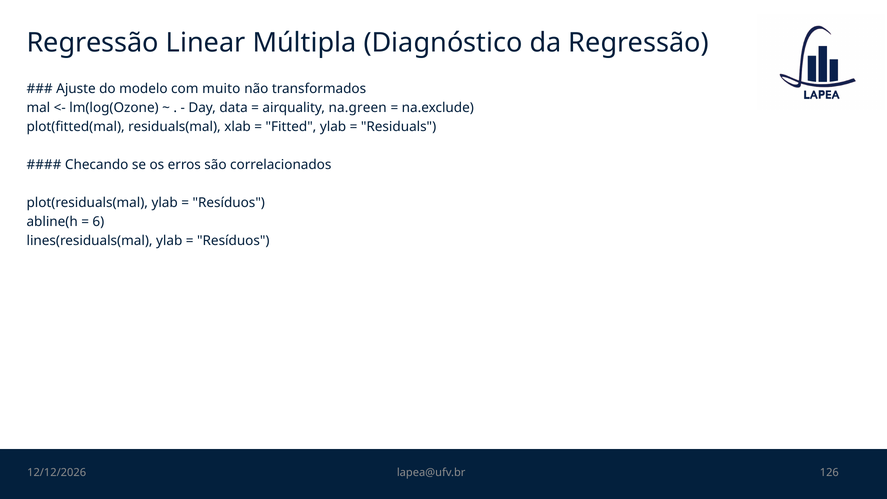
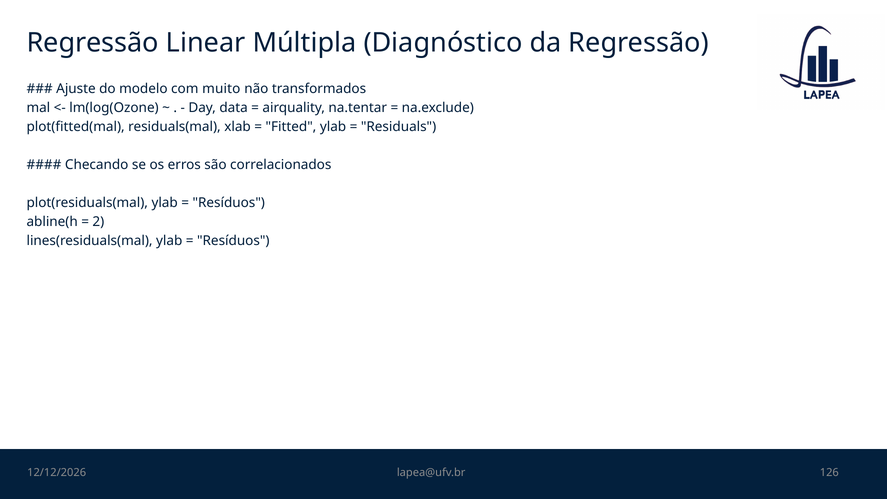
na.green: na.green -> na.tentar
6: 6 -> 2
